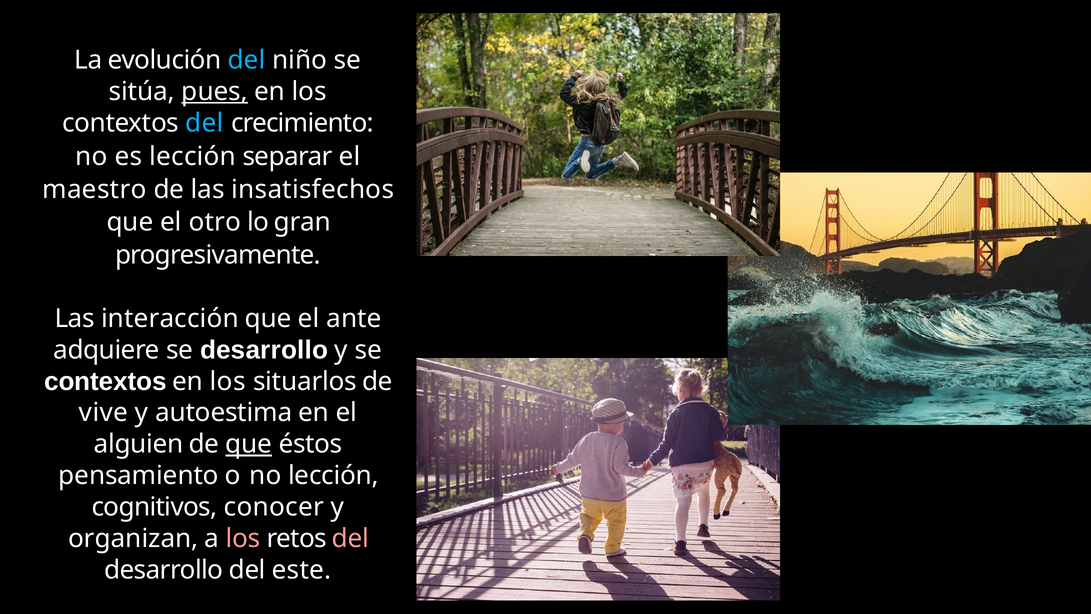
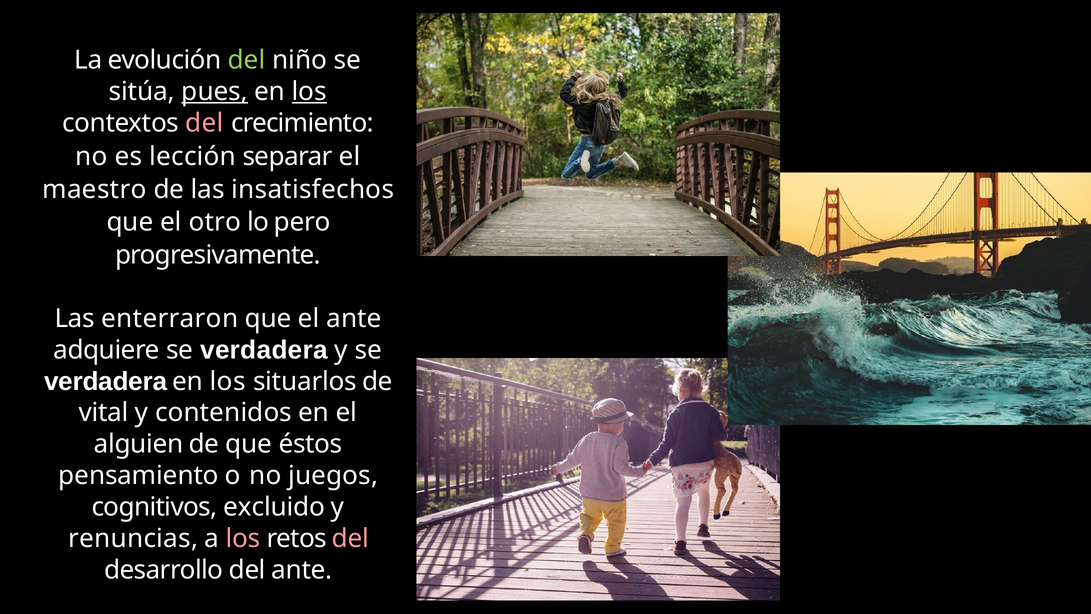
del at (246, 60) colour: light blue -> light green
los at (309, 91) underline: none -> present
del at (204, 123) colour: light blue -> pink
gran: gran -> pero
interacción: interacción -> enterraron
adquiere se desarrollo: desarrollo -> verdadera
contextos at (106, 381): contextos -> verdadera
vive: vive -> vital
autoestima: autoestima -> contenidos
que at (249, 444) underline: present -> none
no lección: lección -> juegos
conocer: conocer -> excluido
organizan: organizan -> renuncias
del este: este -> ante
